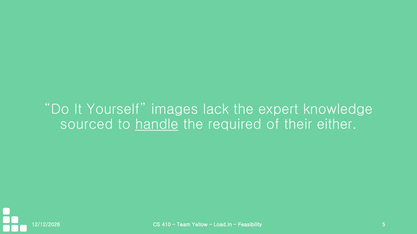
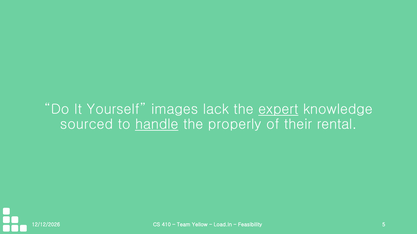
expert underline: none -> present
required: required -> properly
either: either -> rental
